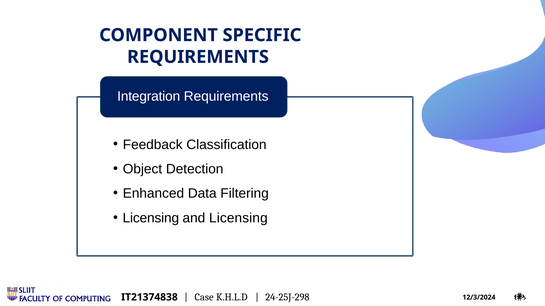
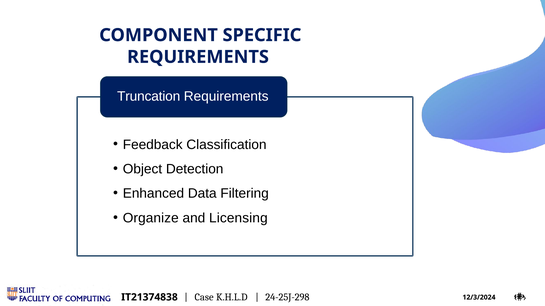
Integration: Integration -> Truncation
Licensing at (151, 218): Licensing -> Organize
